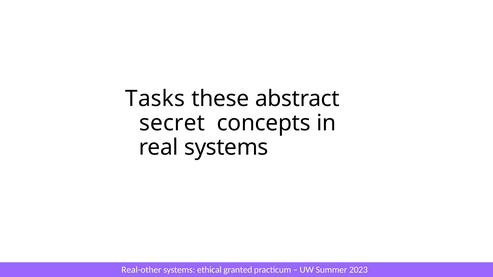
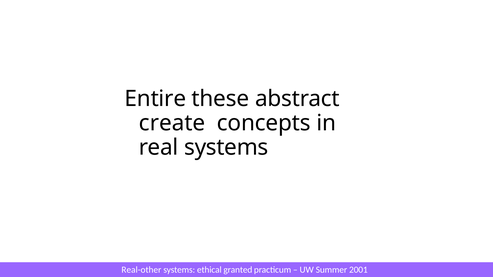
Tasks: Tasks -> Entire
secret: secret -> create
2023: 2023 -> 2001
